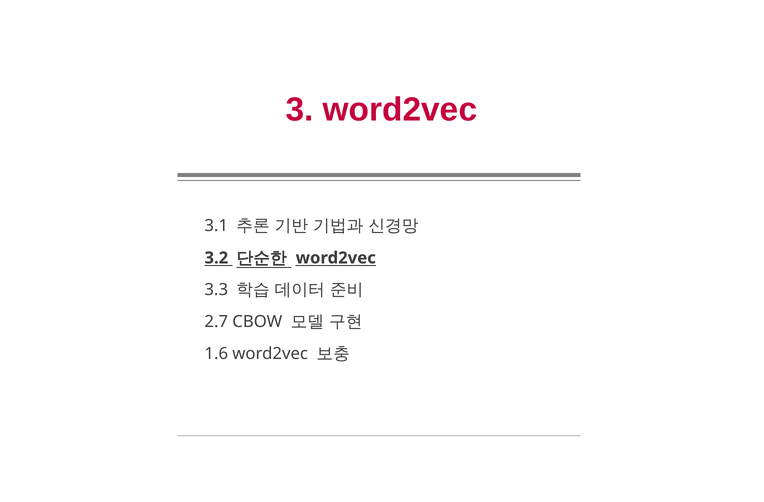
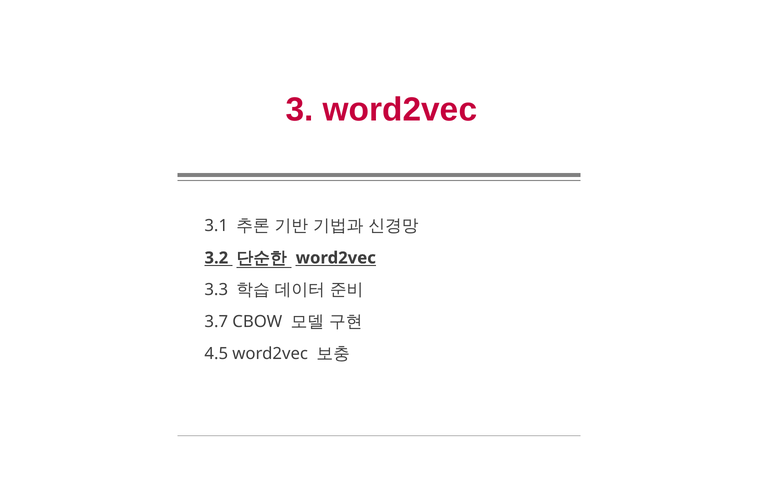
2.7: 2.7 -> 3.7
1.6: 1.6 -> 4.5
